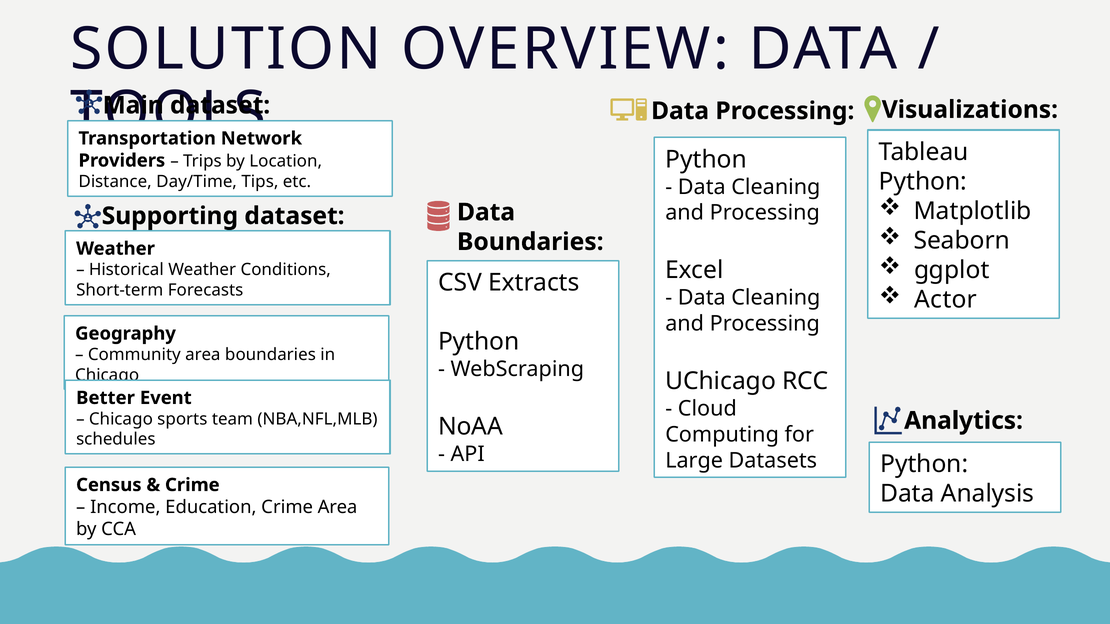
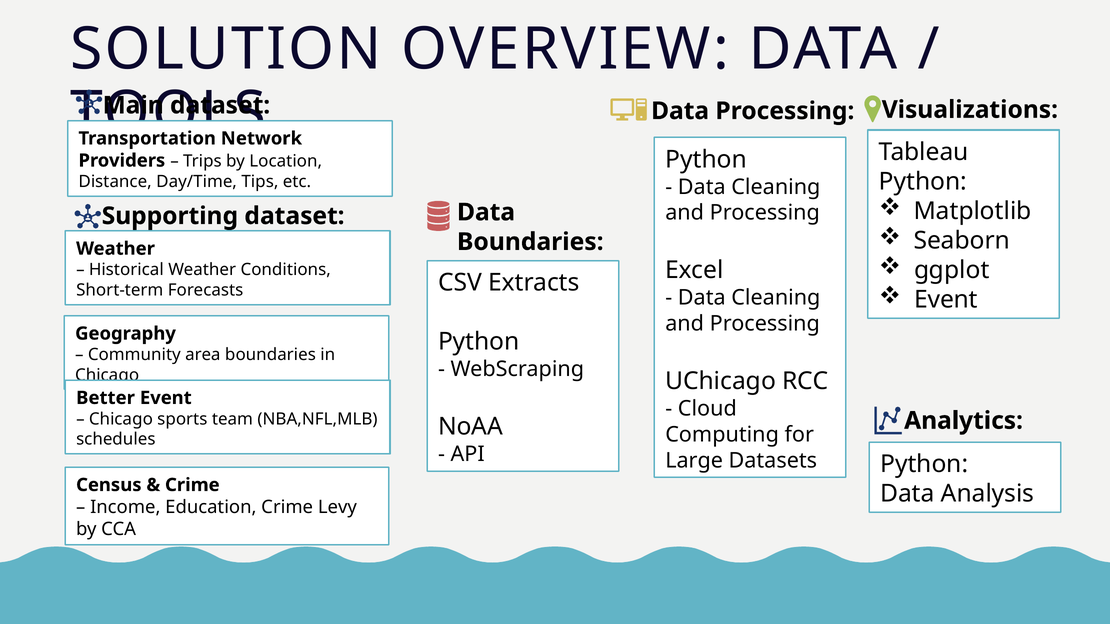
Actor at (946, 300): Actor -> Event
Crime Area: Area -> Levy
